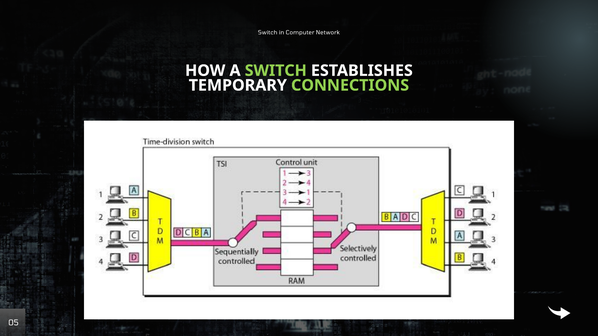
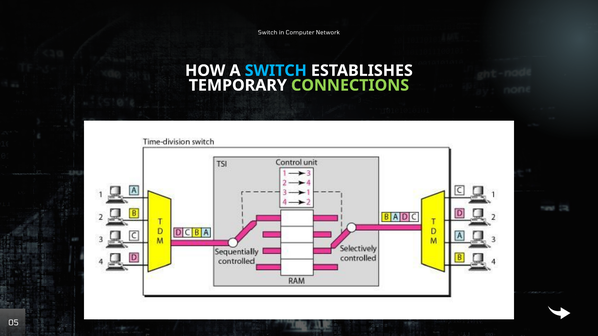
SWITCH at (276, 71) colour: light green -> light blue
